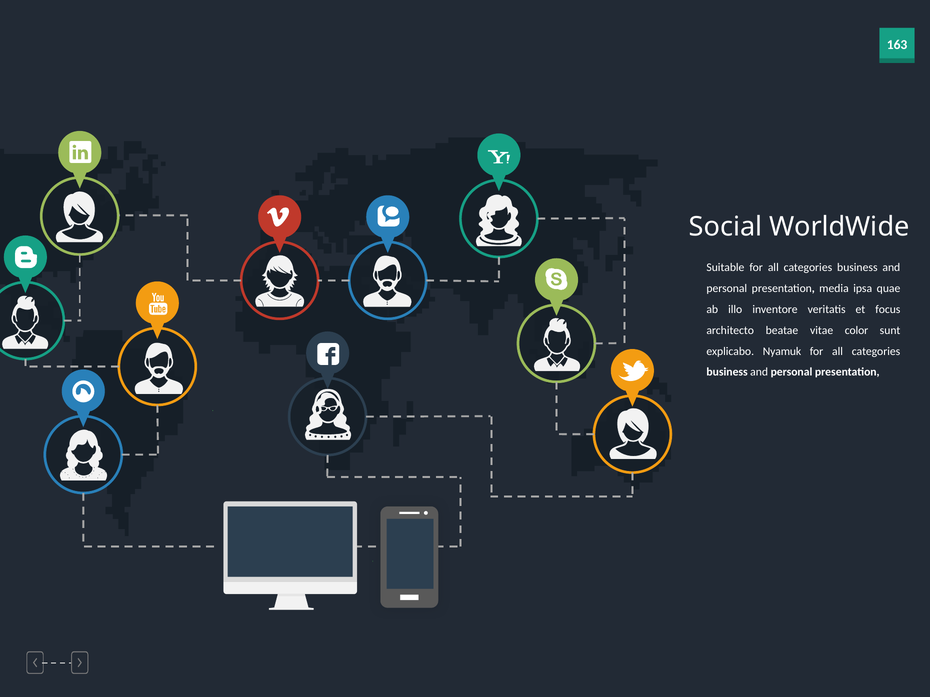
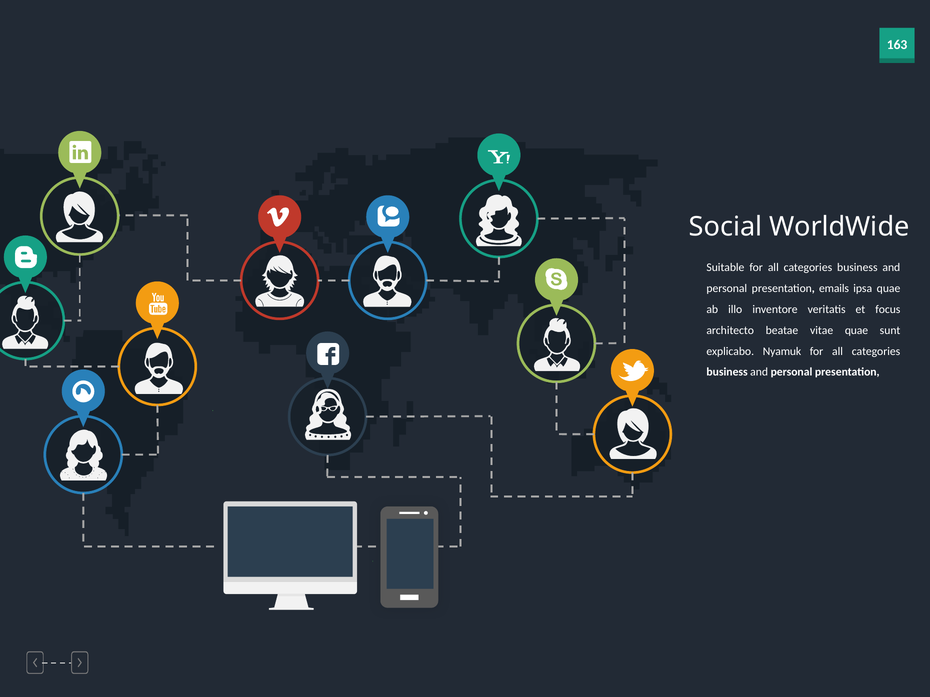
media: media -> emails
vitae color: color -> quae
